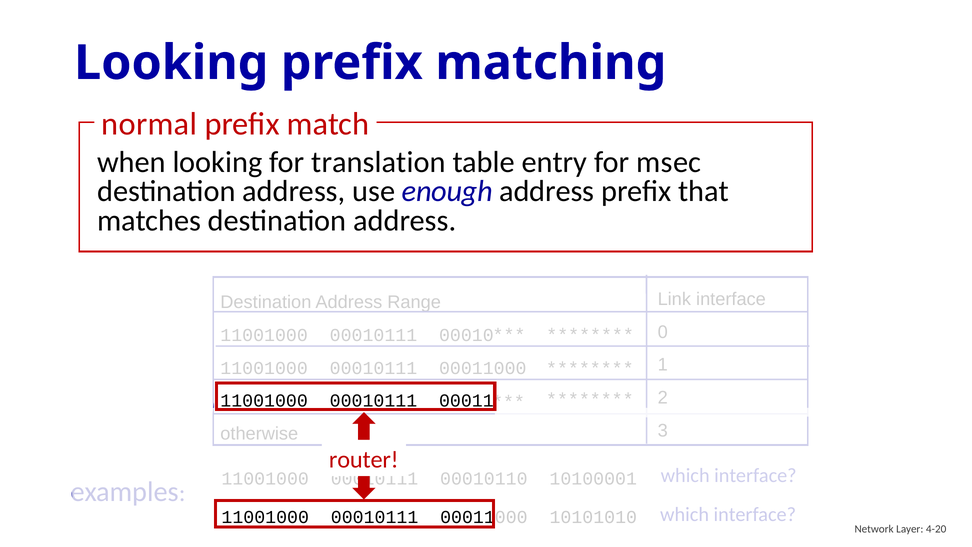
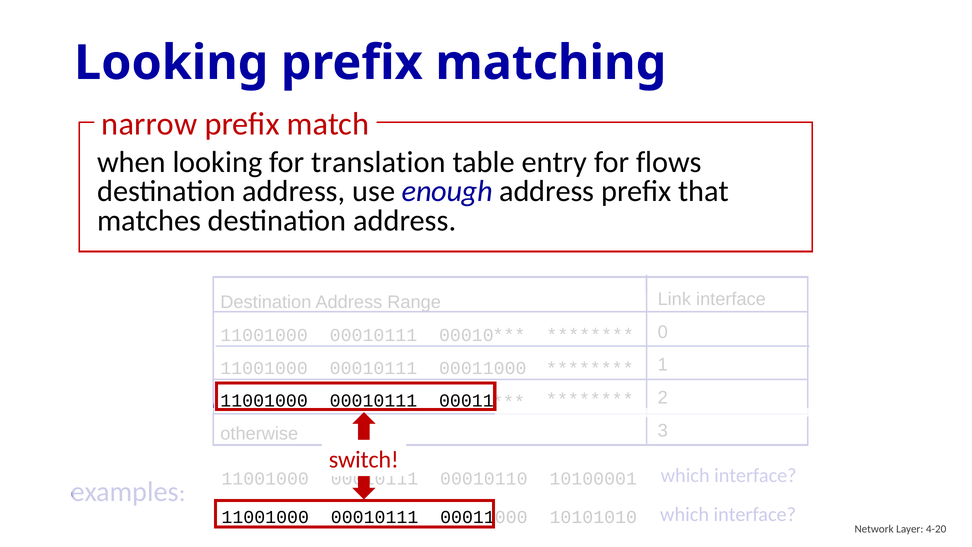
normal: normal -> narrow
msec: msec -> flows
router: router -> switch
